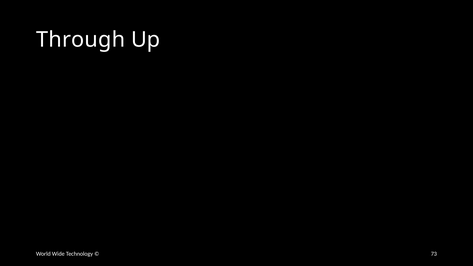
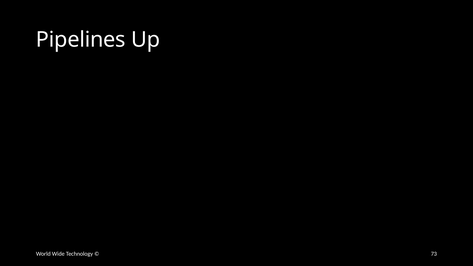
Through: Through -> Pipelines
